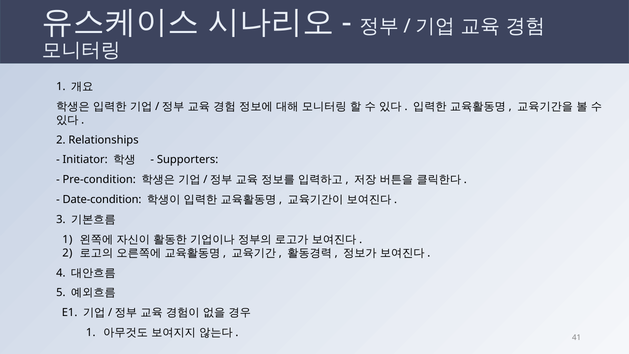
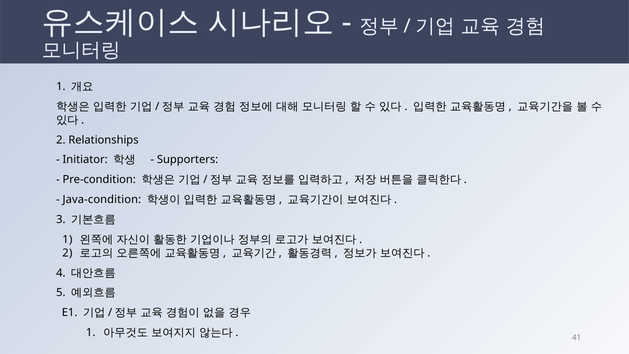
Date-condition: Date-condition -> Java-condition
